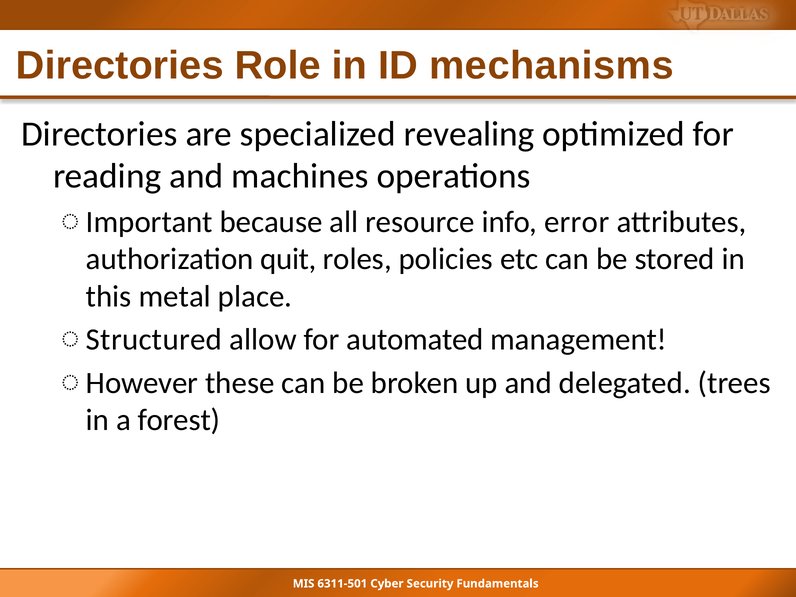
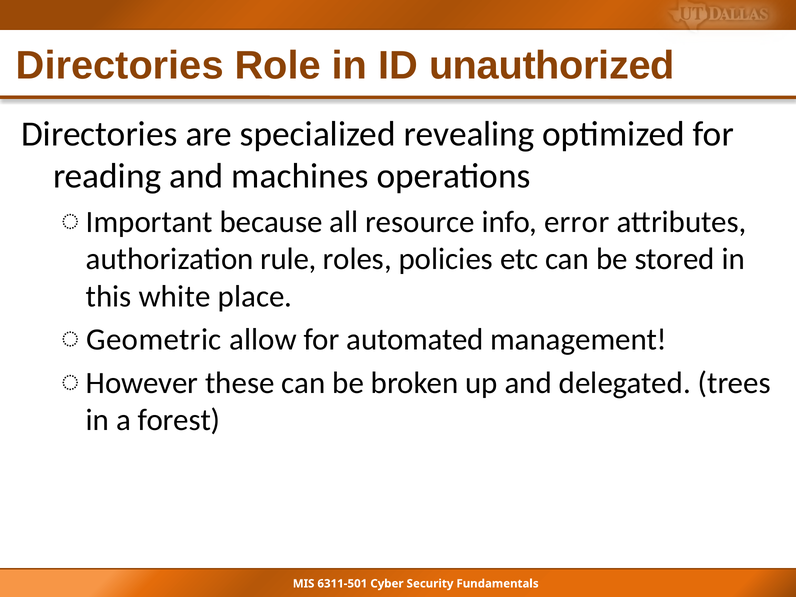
mechanisms: mechanisms -> unauthorized
quit: quit -> rule
metal: metal -> white
Structured: Structured -> Geometric
